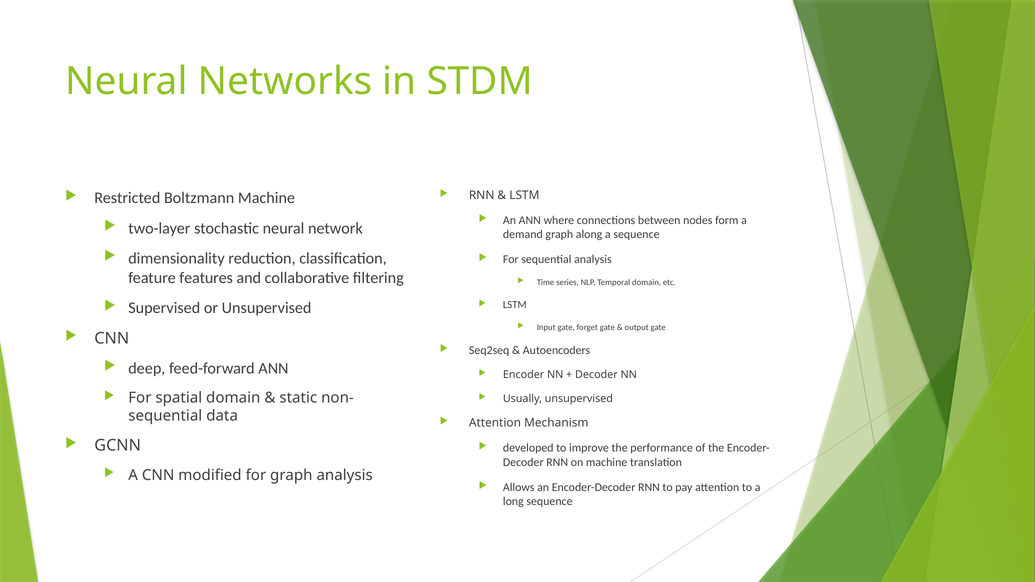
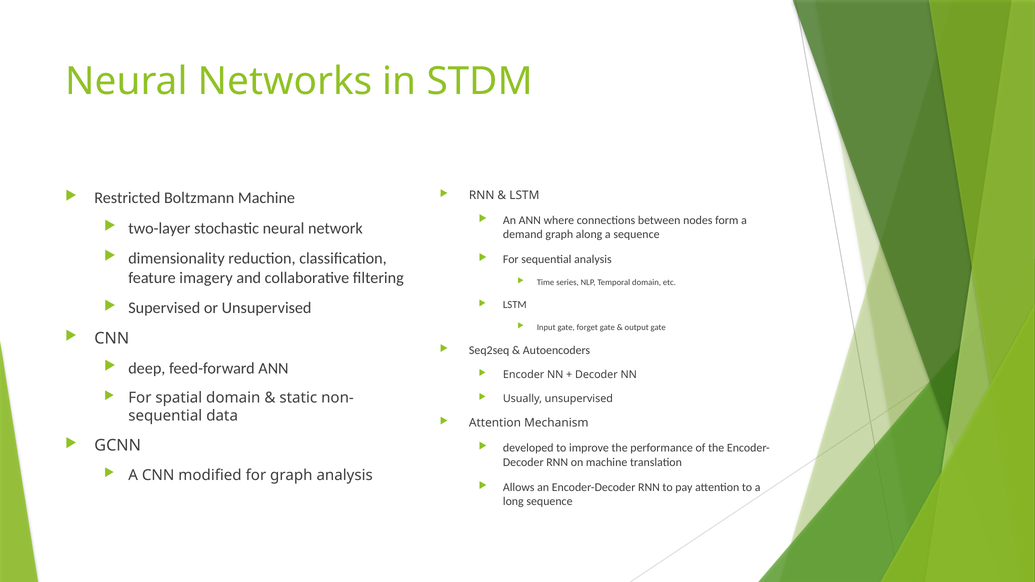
features: features -> imagery
